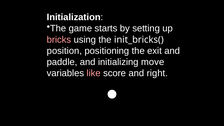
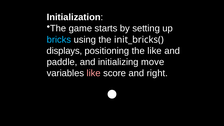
bricks colour: pink -> light blue
position: position -> displays
the exit: exit -> like
